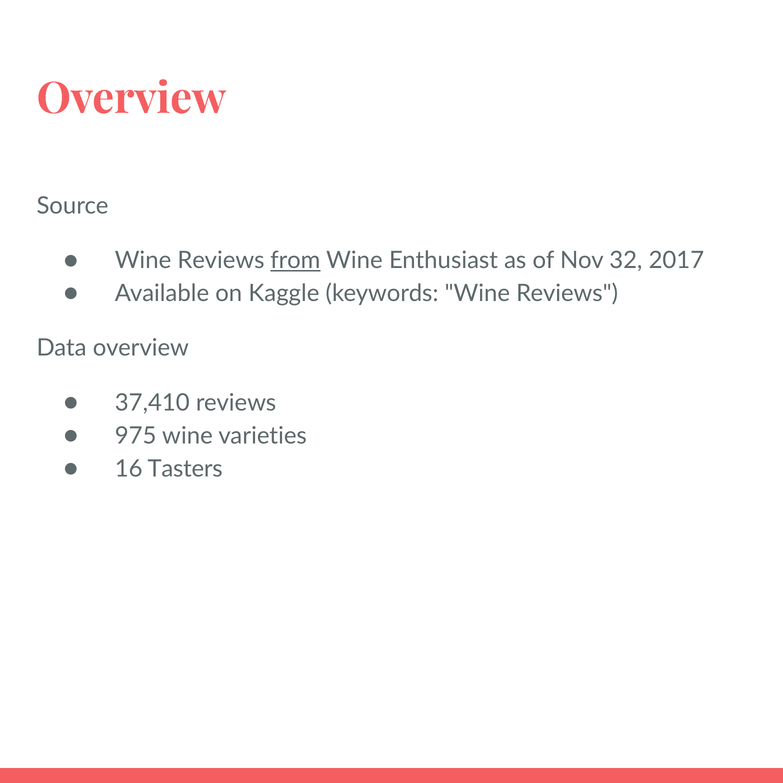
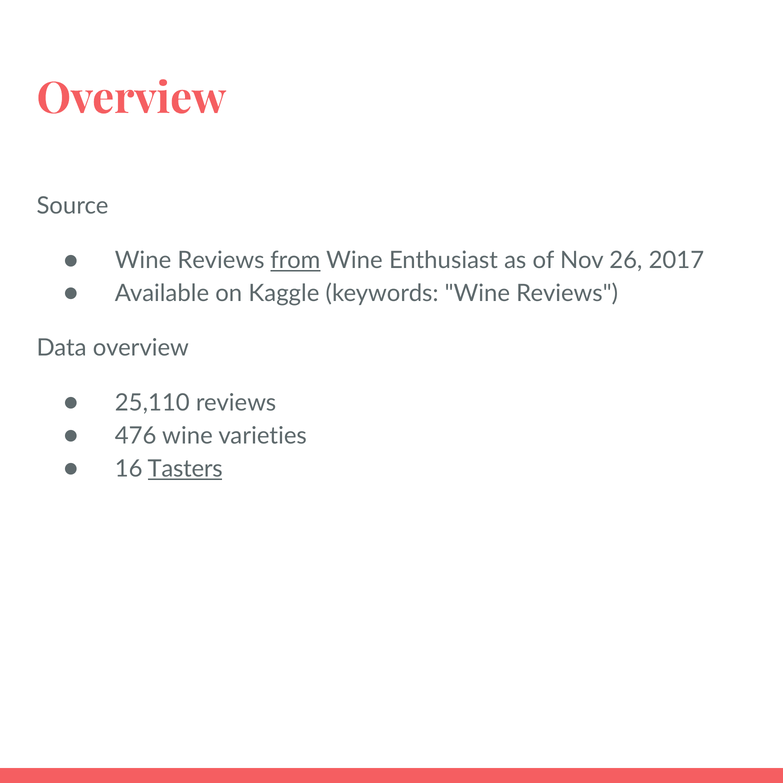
32: 32 -> 26
37,410: 37,410 -> 25,110
975: 975 -> 476
Tasters underline: none -> present
